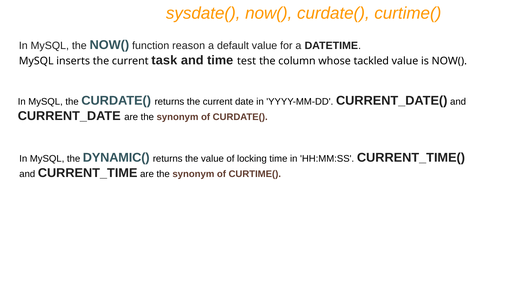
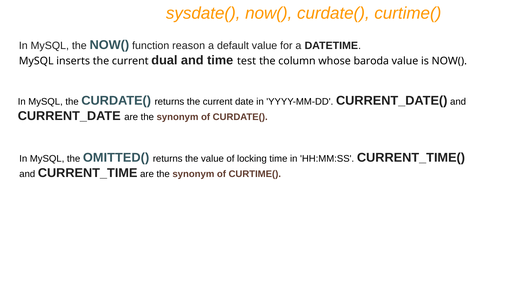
task: task -> dual
tackled: tackled -> baroda
DYNAMIC(: DYNAMIC( -> OMITTED(
